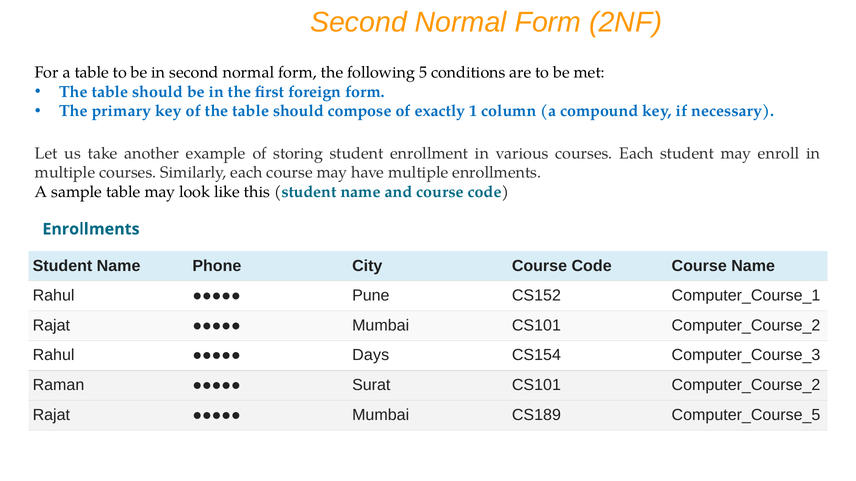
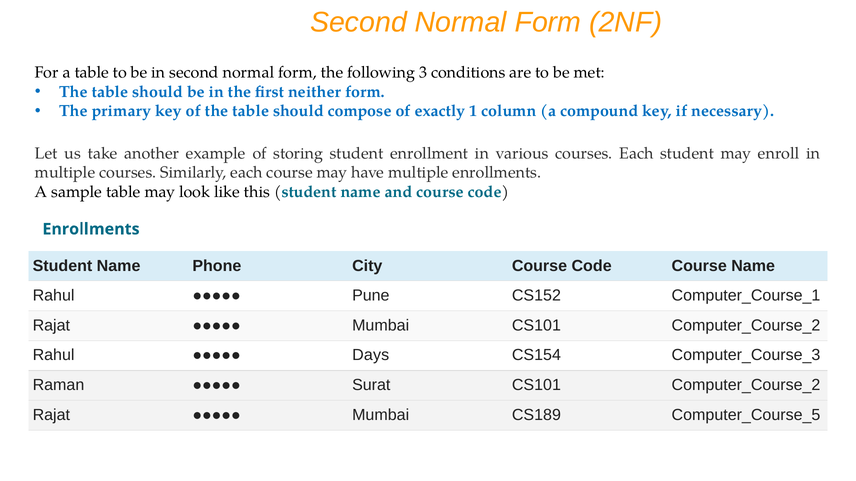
5: 5 -> 3
foreign: foreign -> neither
